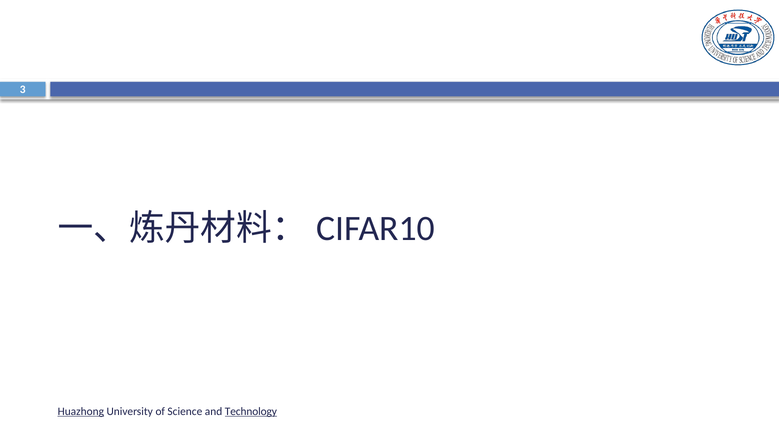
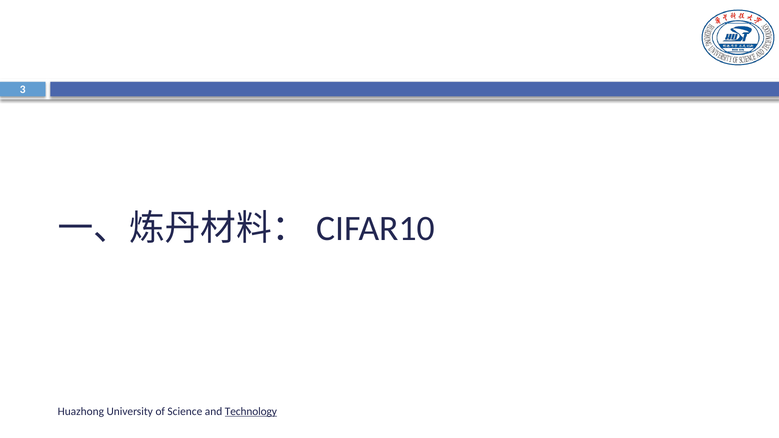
Huazhong underline: present -> none
